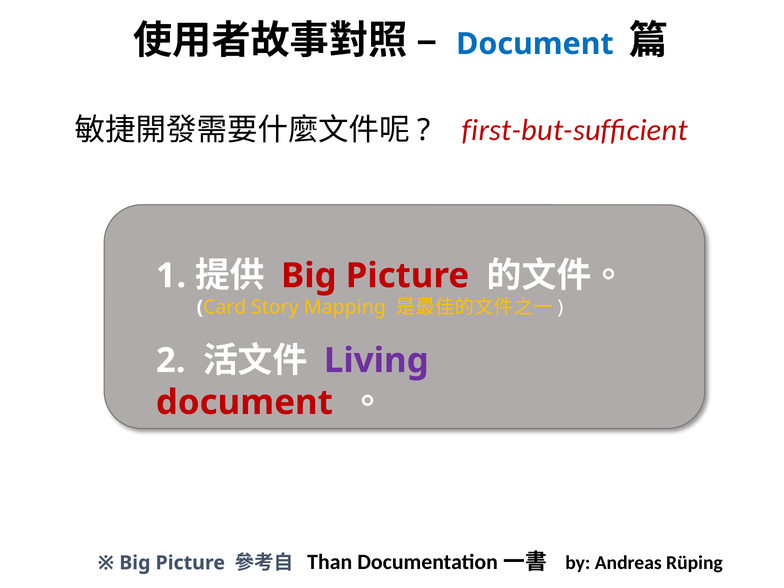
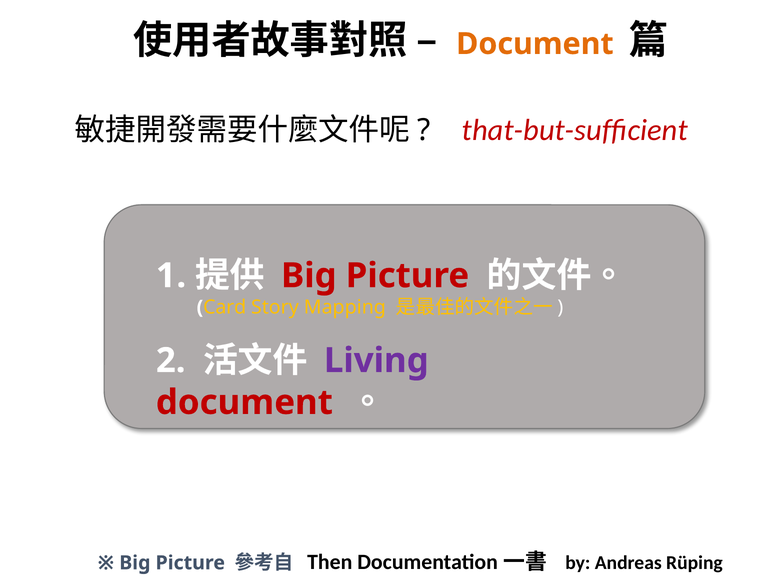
Document at (535, 44) colour: blue -> orange
first-but-sufﬁcient: first-but-sufﬁcient -> that-but-sufﬁcient
Than: Than -> Then
